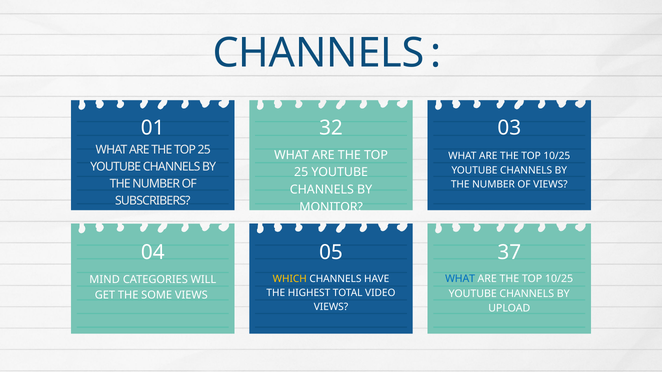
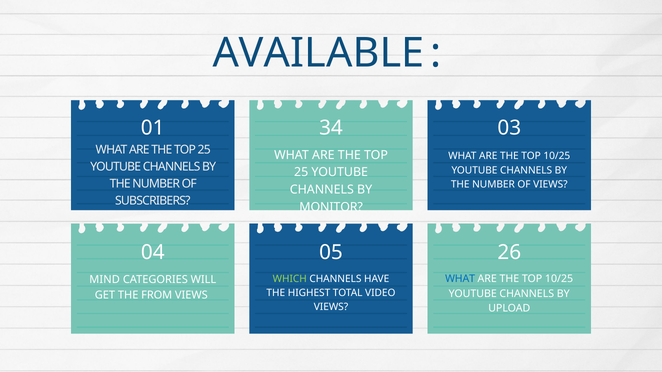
CHANNELS at (319, 53): CHANNELS -> AVAILABLE
32: 32 -> 34
37: 37 -> 26
WHICH colour: yellow -> light green
SOME: SOME -> FROM
